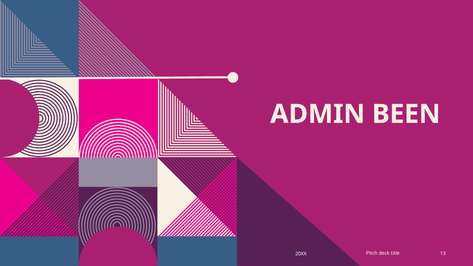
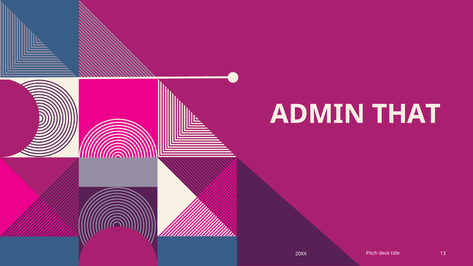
BEEN: BEEN -> THAT
